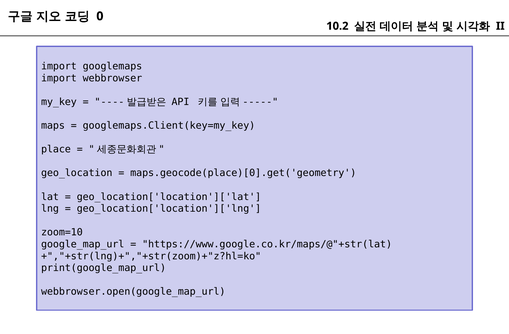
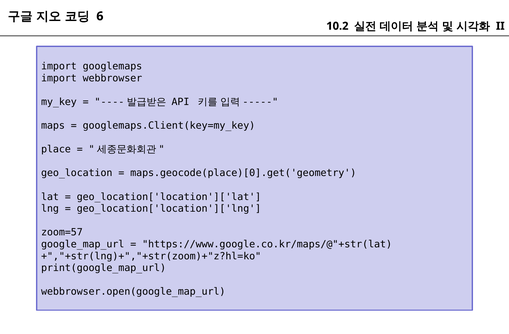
0: 0 -> 6
zoom=10: zoom=10 -> zoom=57
